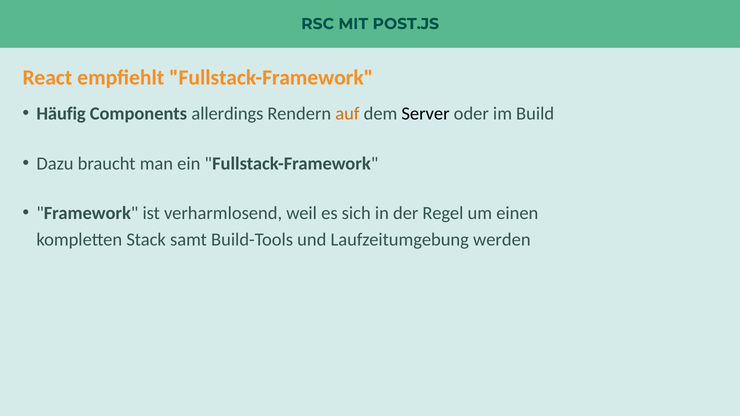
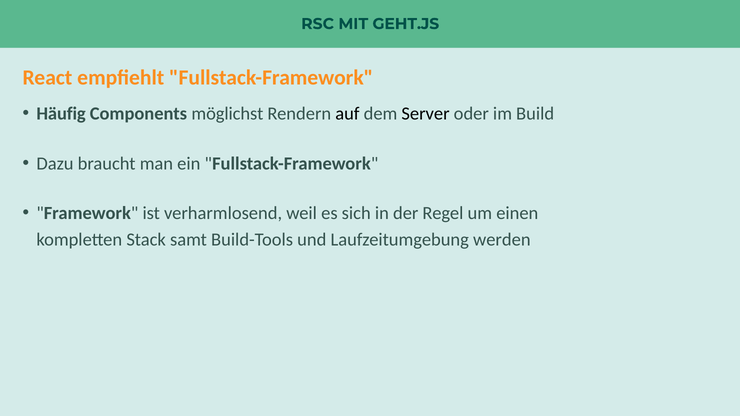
POST.JS: POST.JS -> GEHT.JS
allerdings: allerdings -> möglichst
auf colour: orange -> black
